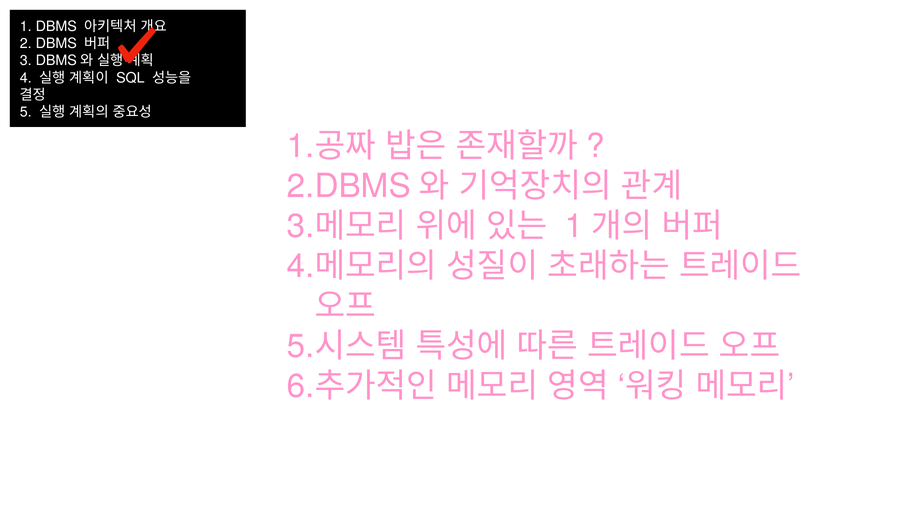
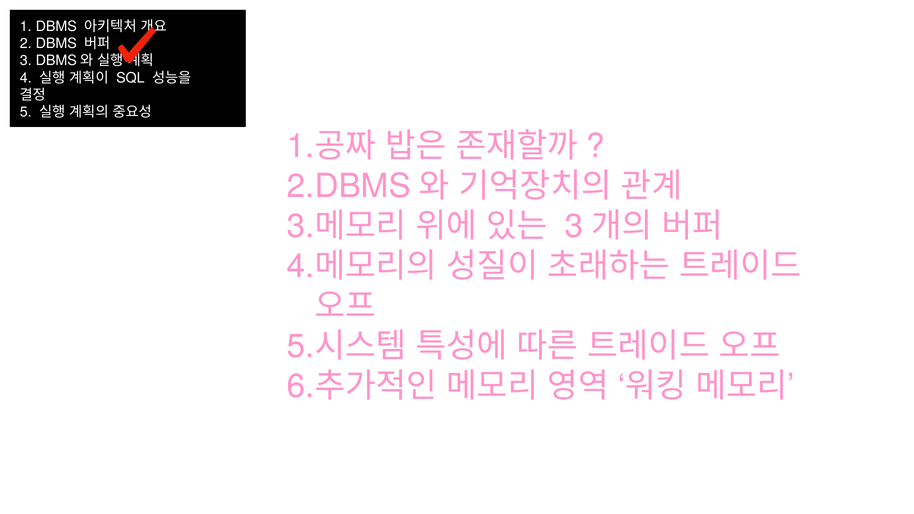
1 at (574, 226): 1 -> 3
